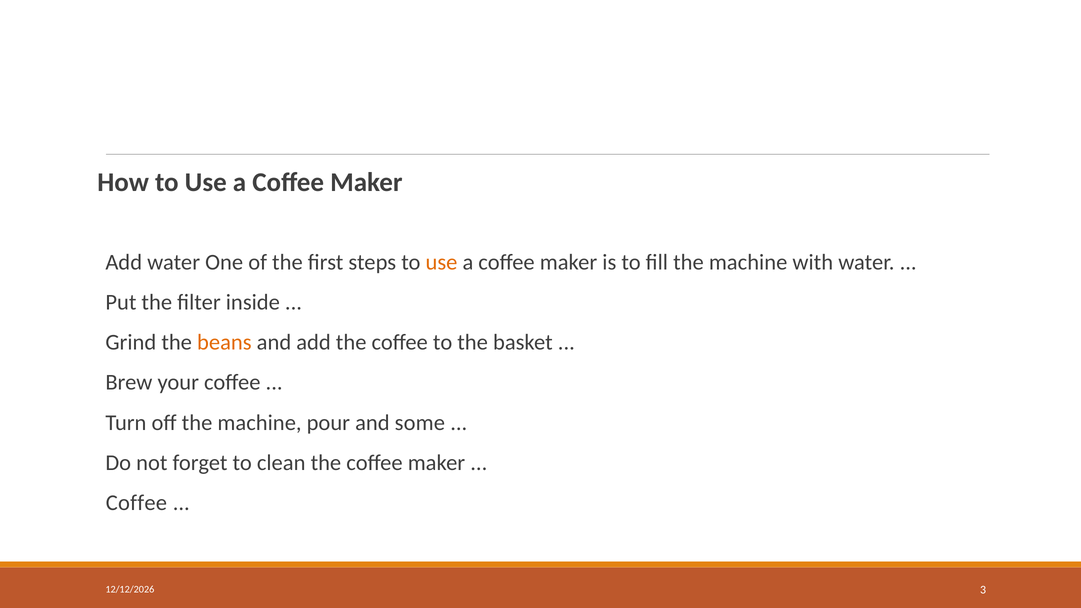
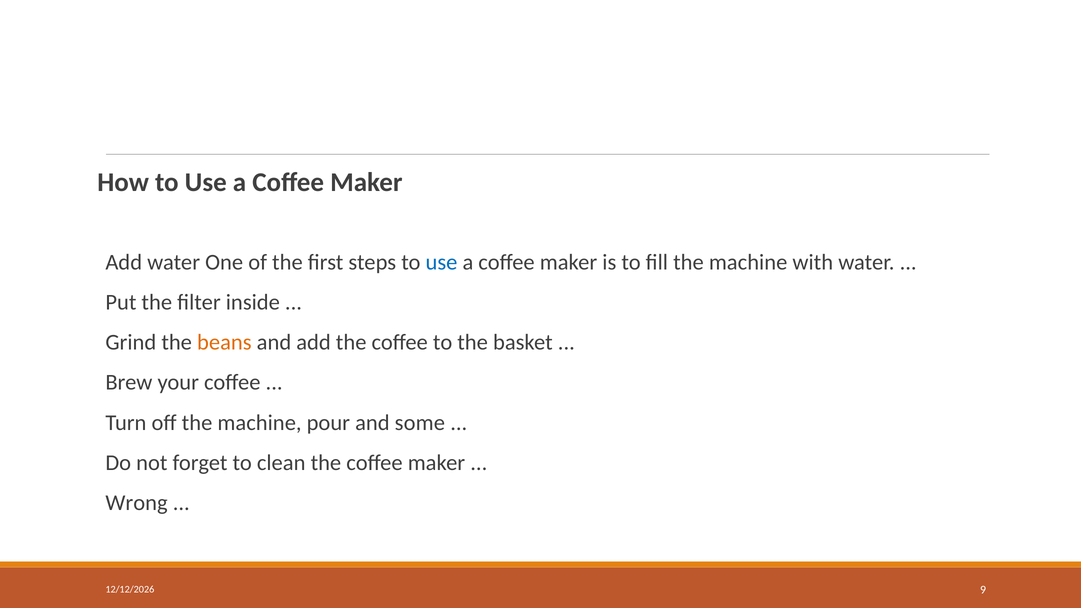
use at (442, 262) colour: orange -> blue
Coffee at (136, 503): Coffee -> Wrong
3: 3 -> 9
